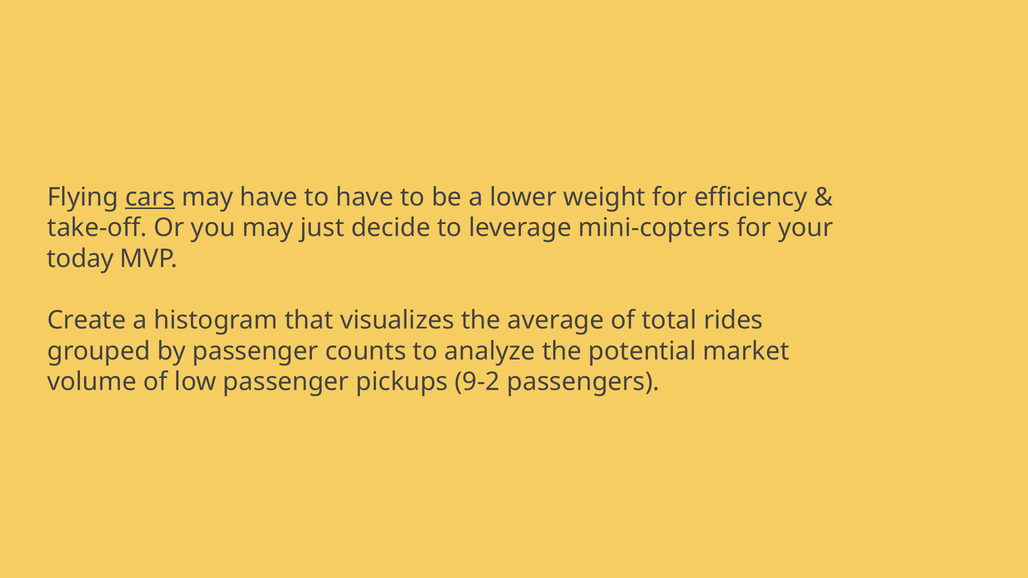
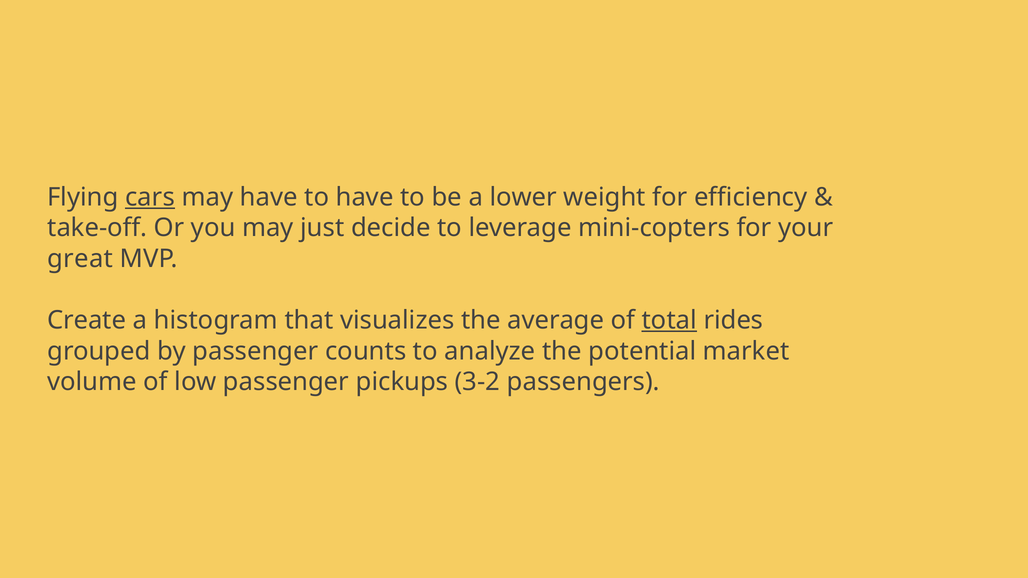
today: today -> great
total underline: none -> present
9-2: 9-2 -> 3-2
